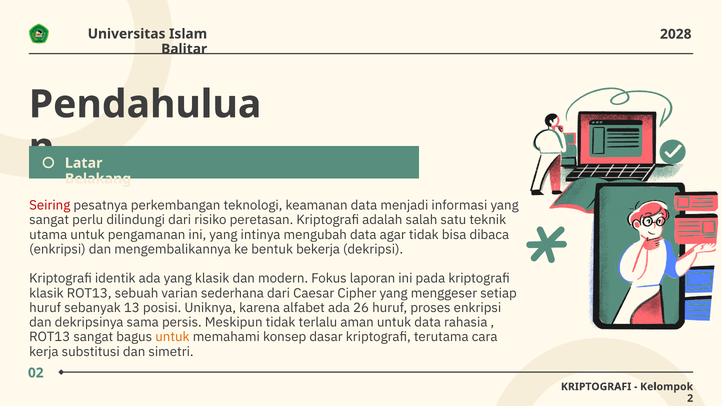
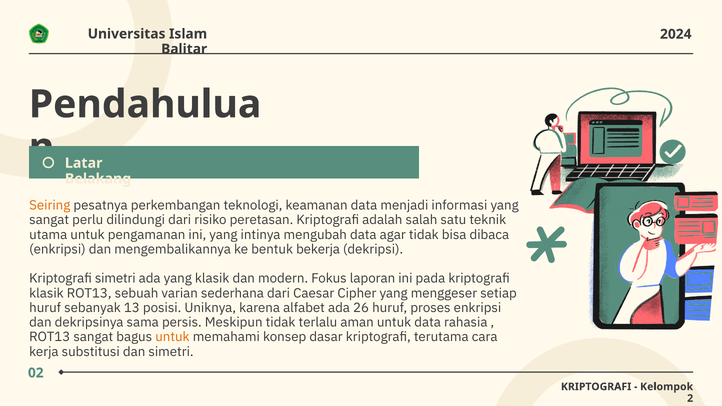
2028: 2028 -> 2024
Seiring colour: red -> orange
Kriptografi identik: identik -> simetri
